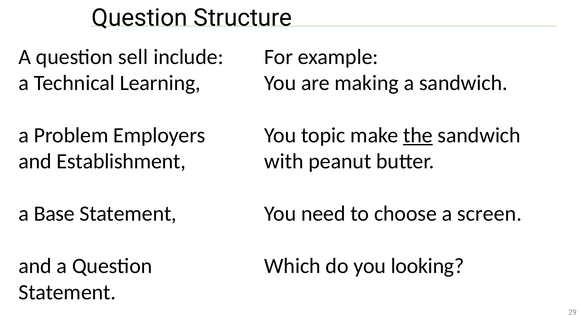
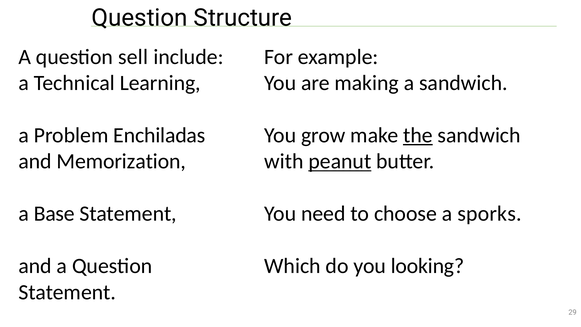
Employers: Employers -> Enchiladas
topic: topic -> grow
Establishment: Establishment -> Memorization
peanut underline: none -> present
screen: screen -> sporks
